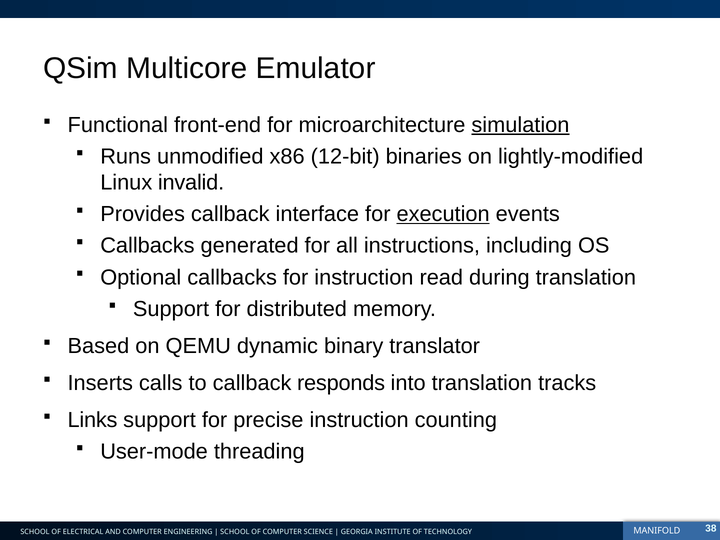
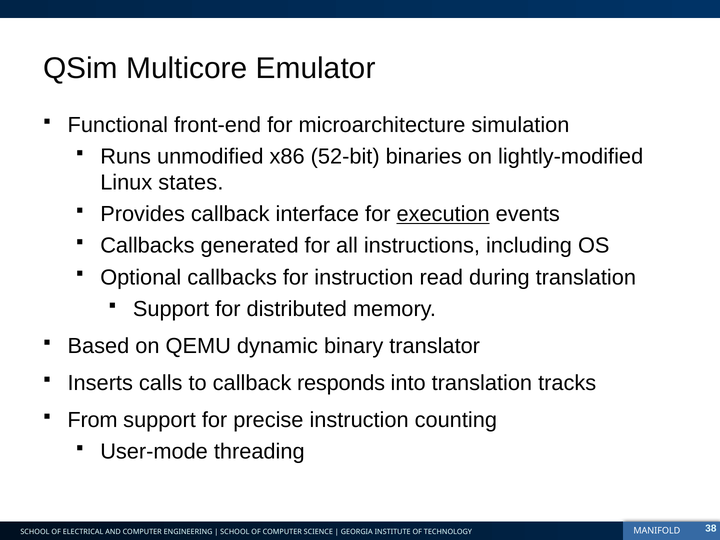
simulation underline: present -> none
12-bit: 12-bit -> 52-bit
invalid: invalid -> states
Links: Links -> From
